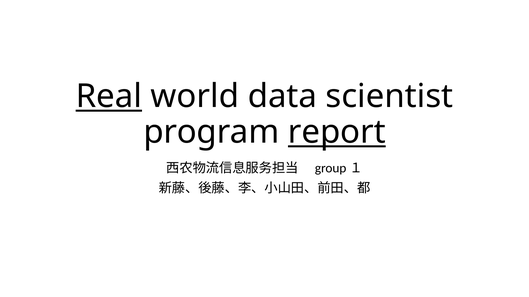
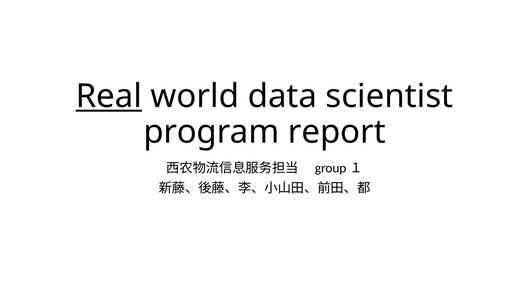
report underline: present -> none
